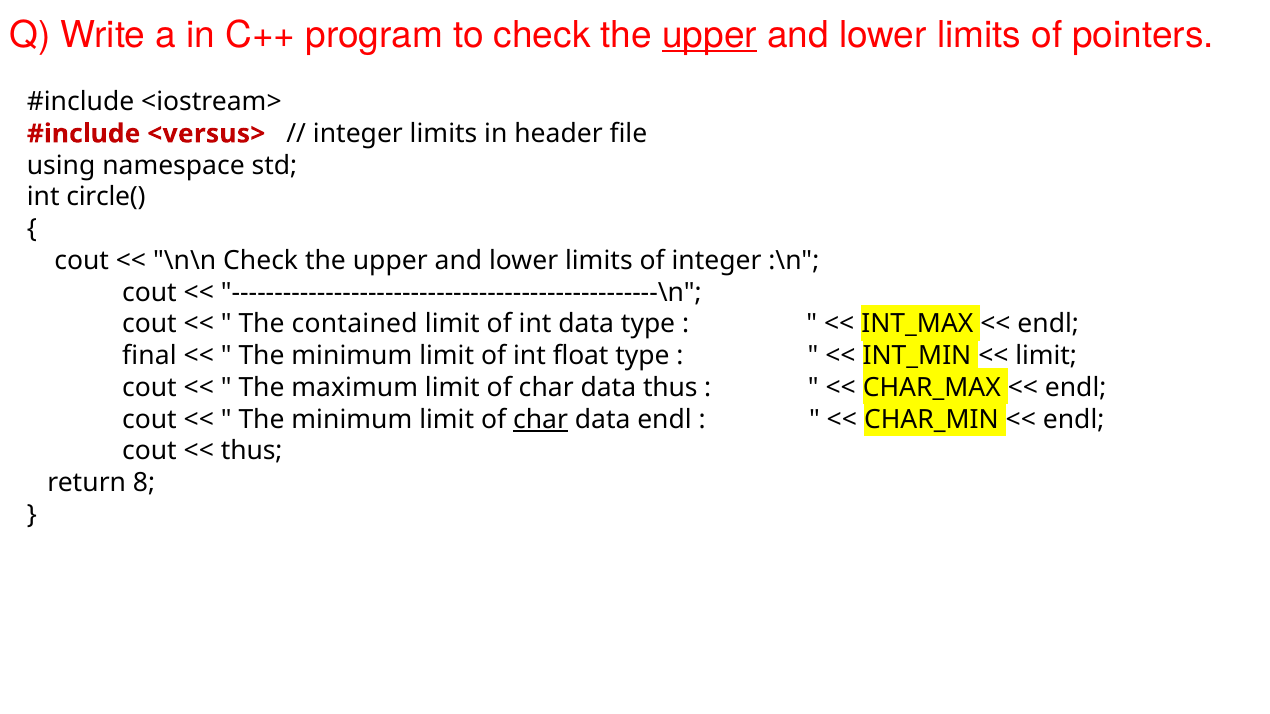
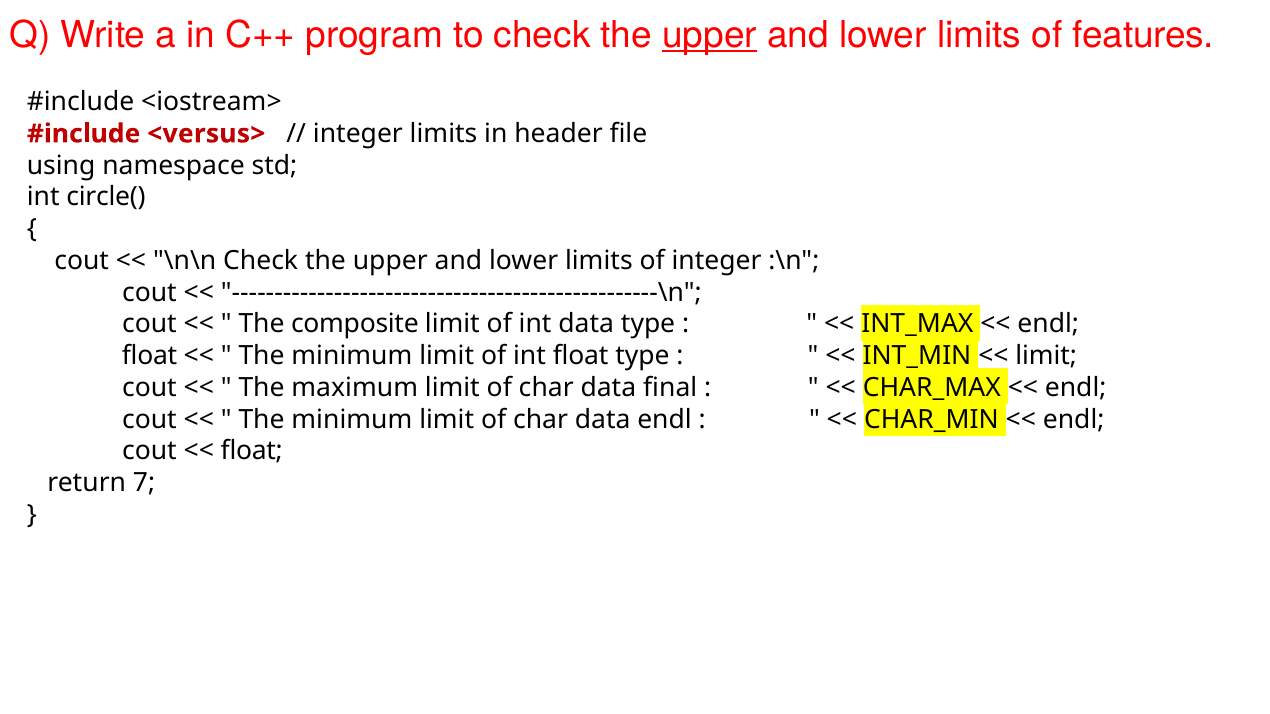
pointers: pointers -> features
contained: contained -> composite
final at (149, 356): final -> float
data thus: thus -> final
char at (541, 420) underline: present -> none
thus at (252, 451): thus -> float
8: 8 -> 7
